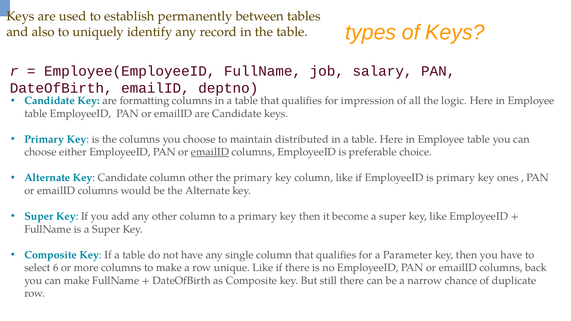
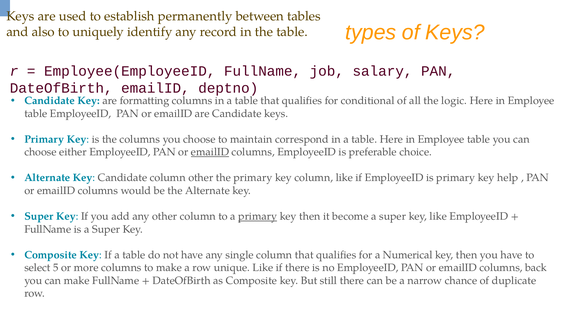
impression: impression -> conditional
distributed: distributed -> correspond
ones: ones -> help
primary at (258, 216) underline: none -> present
Parameter: Parameter -> Numerical
6: 6 -> 5
